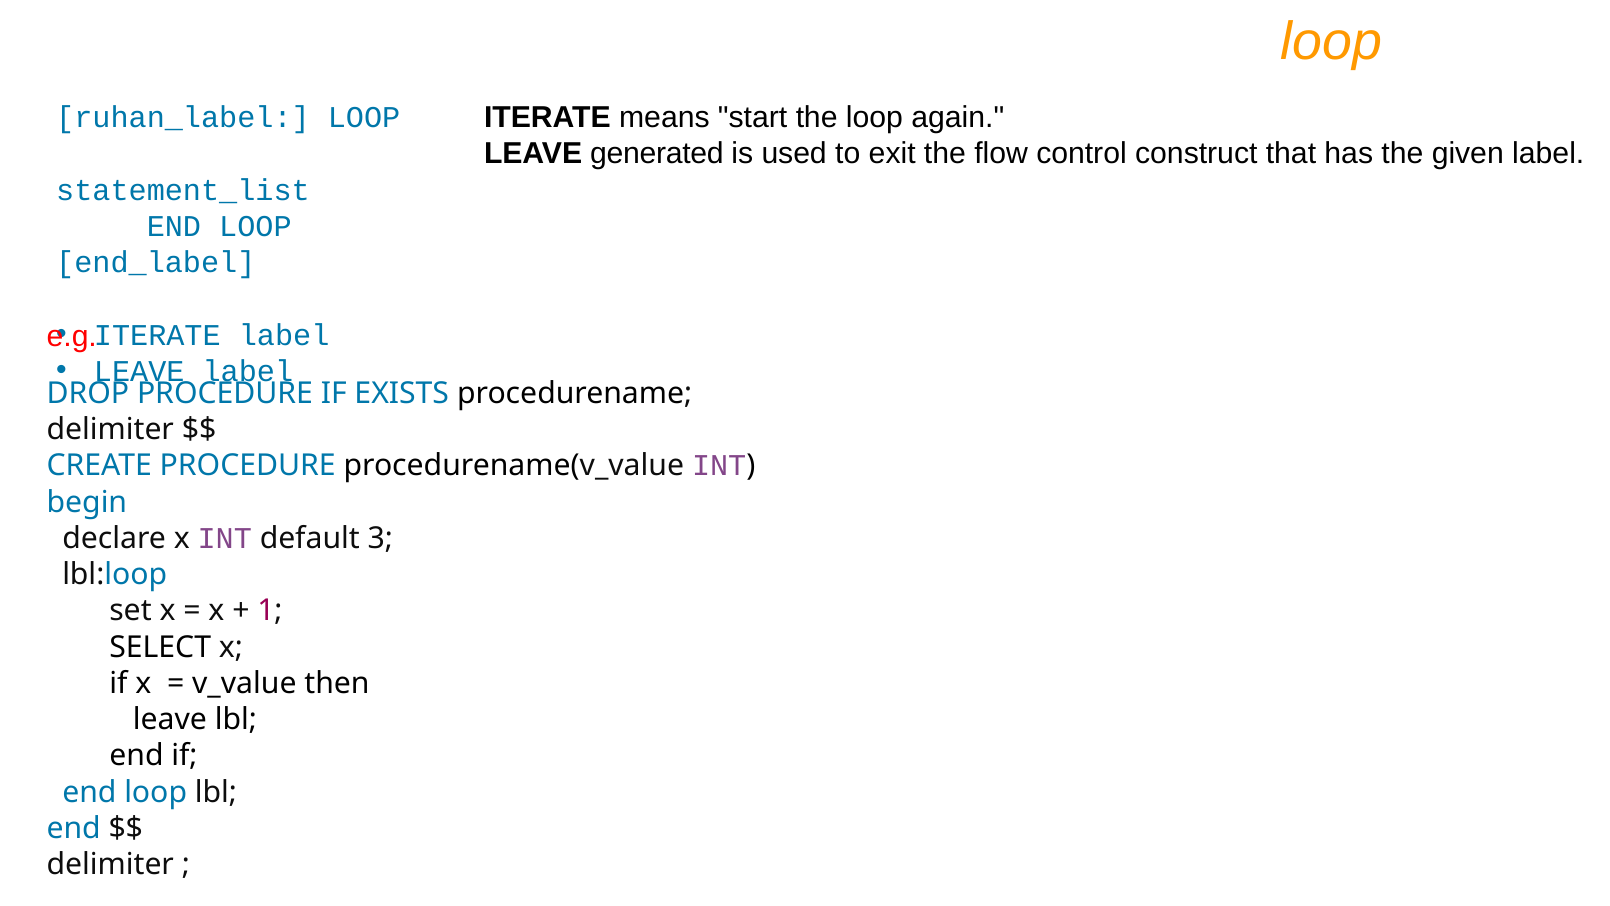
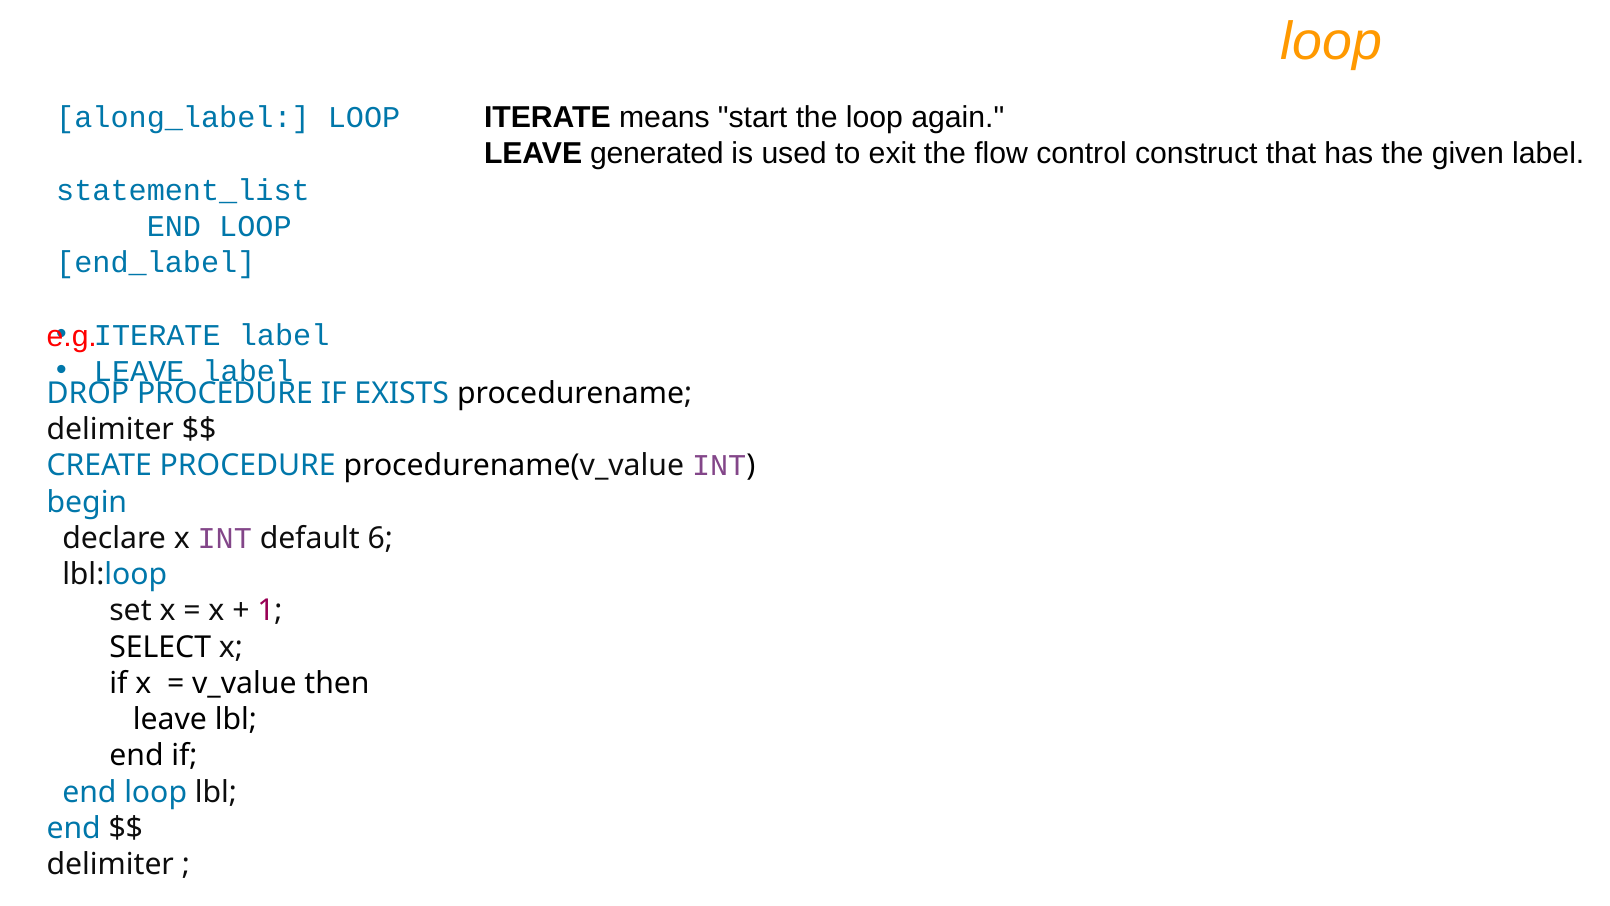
ruhan_label: ruhan_label -> along_label
3: 3 -> 6
